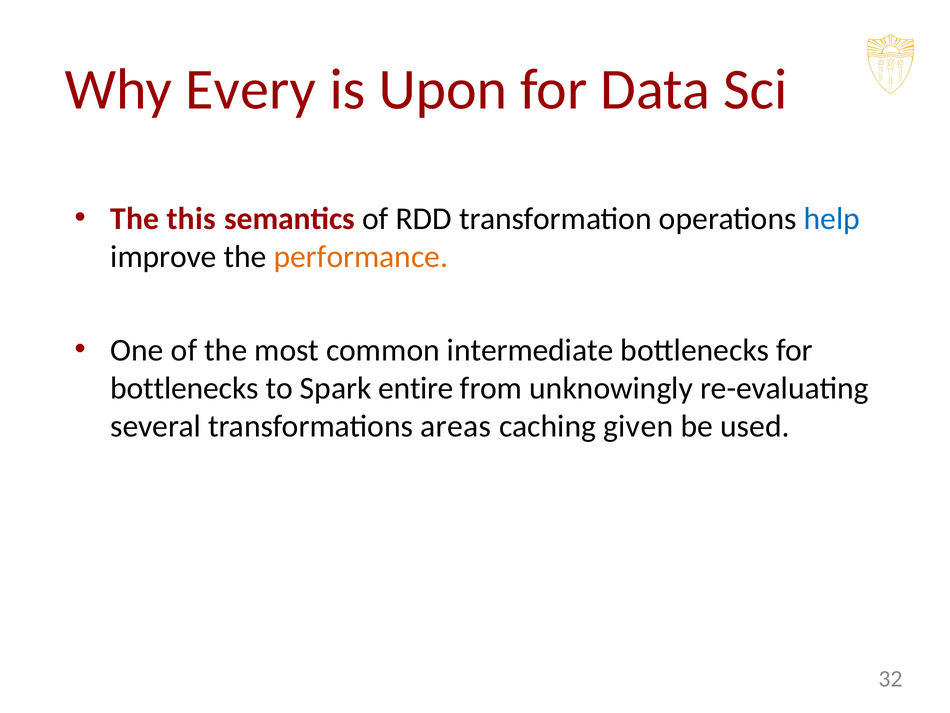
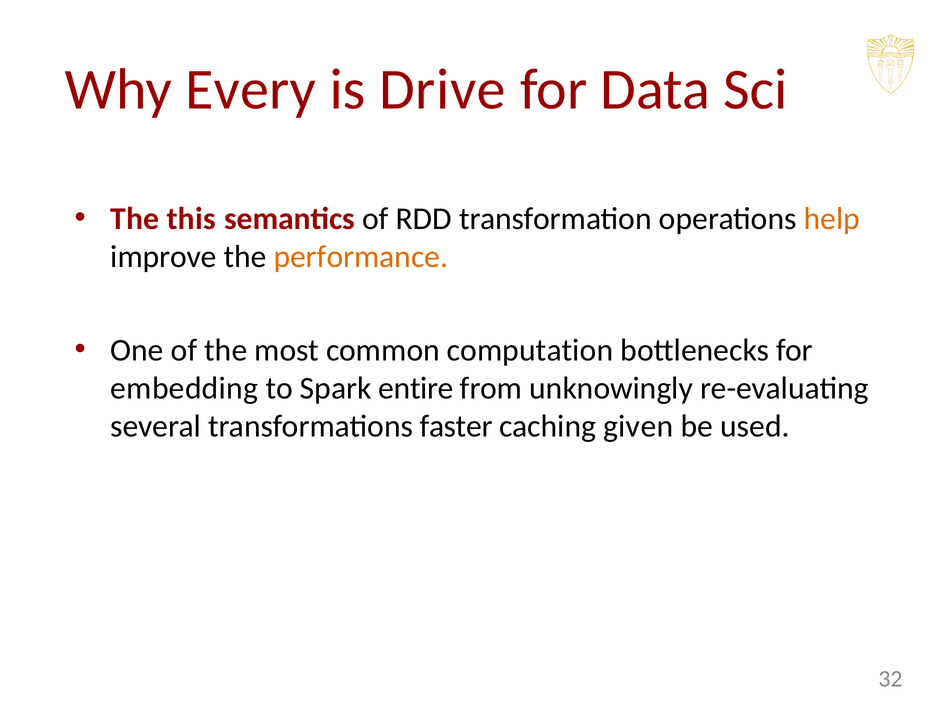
Upon: Upon -> Drive
help colour: blue -> orange
intermediate: intermediate -> computation
bottlenecks at (185, 388): bottlenecks -> embedding
areas: areas -> faster
